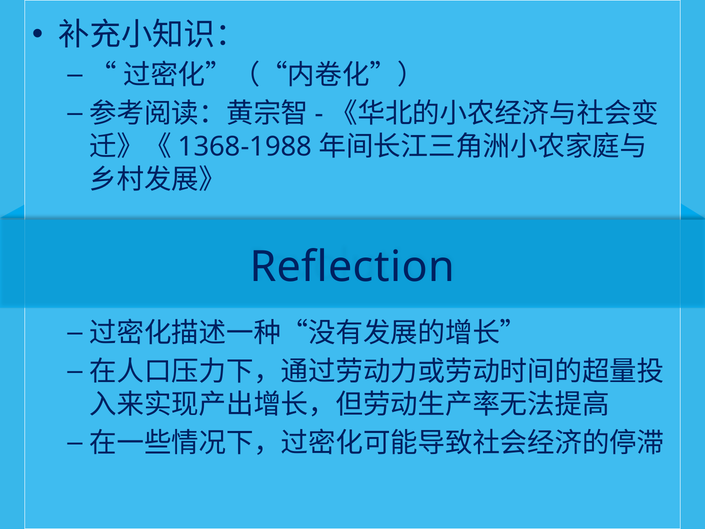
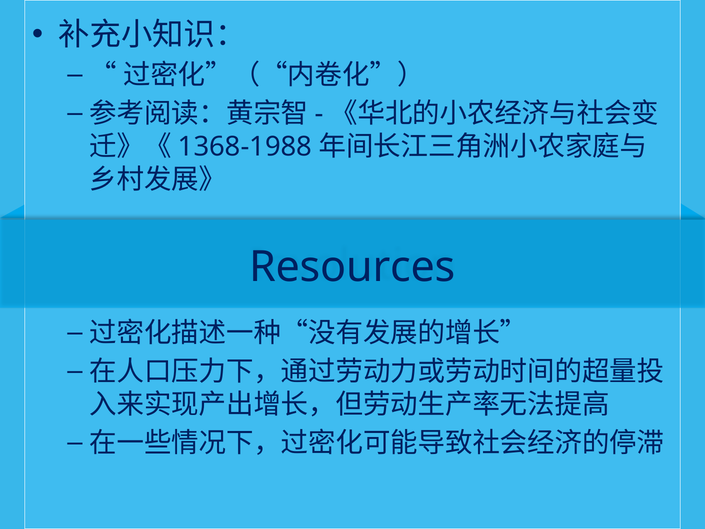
Reflection: Reflection -> Resources
